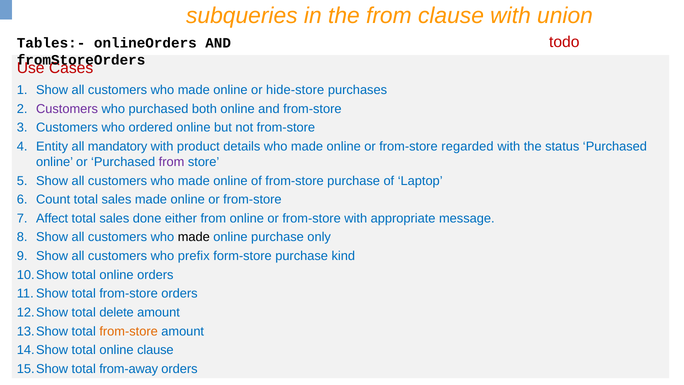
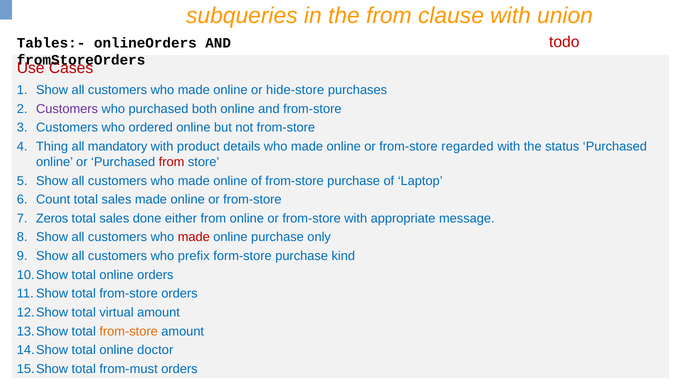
Entity: Entity -> Thing
from at (172, 162) colour: purple -> red
Affect: Affect -> Zeros
made at (194, 237) colour: black -> red
delete: delete -> virtual
online clause: clause -> doctor
from-away: from-away -> from-must
